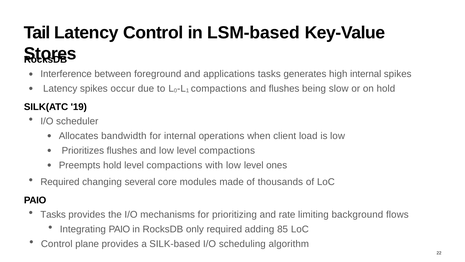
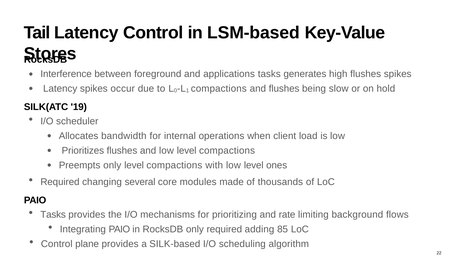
high internal: internal -> flushes
Preempts hold: hold -> only
